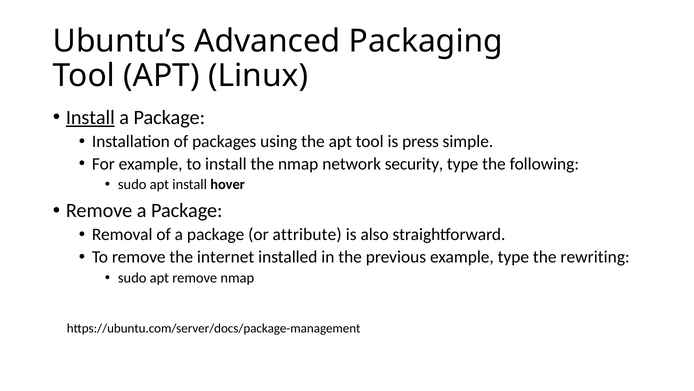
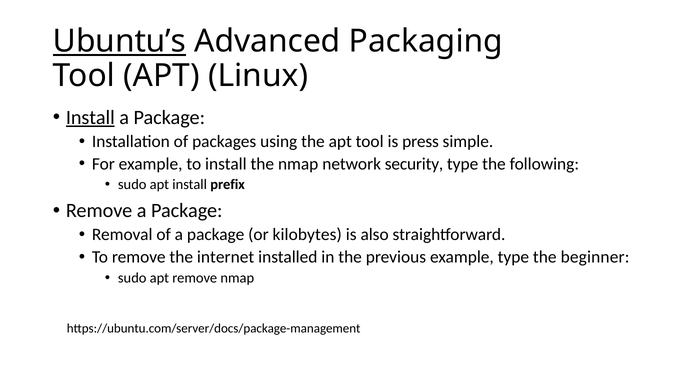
Ubuntu’s underline: none -> present
hover: hover -> prefix
attribute: attribute -> kilobytes
rewriting: rewriting -> beginner
